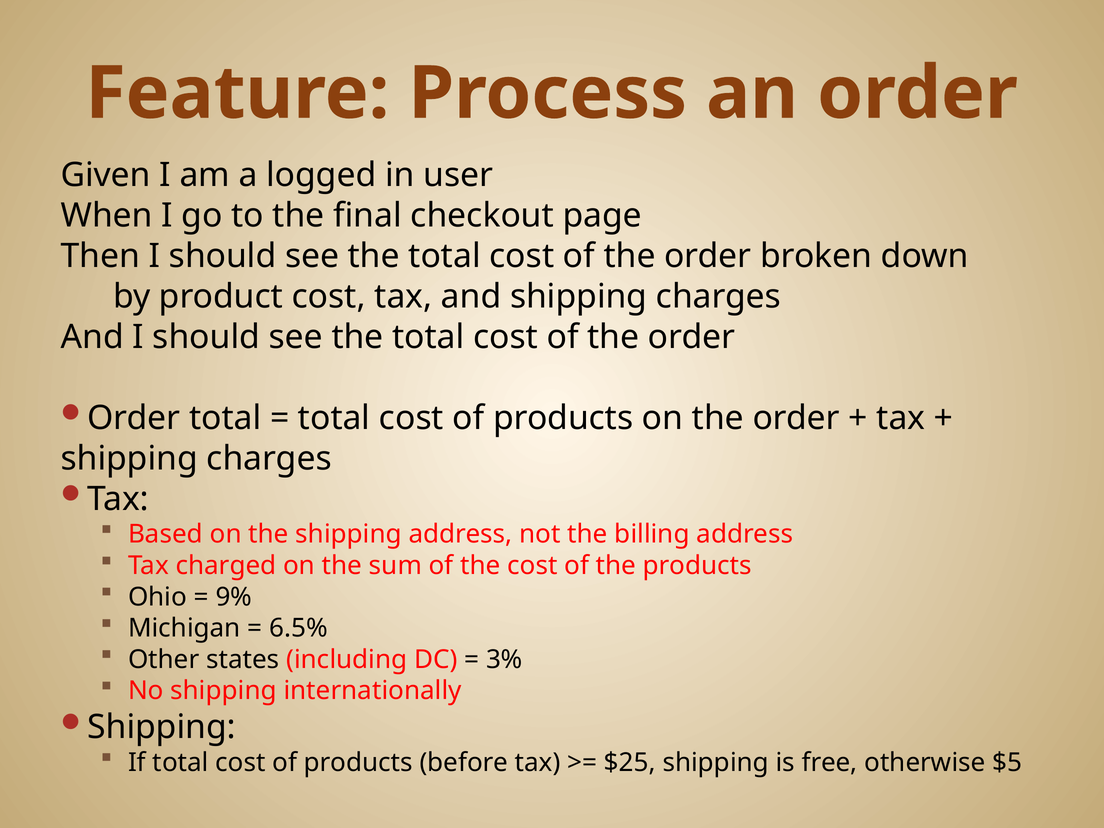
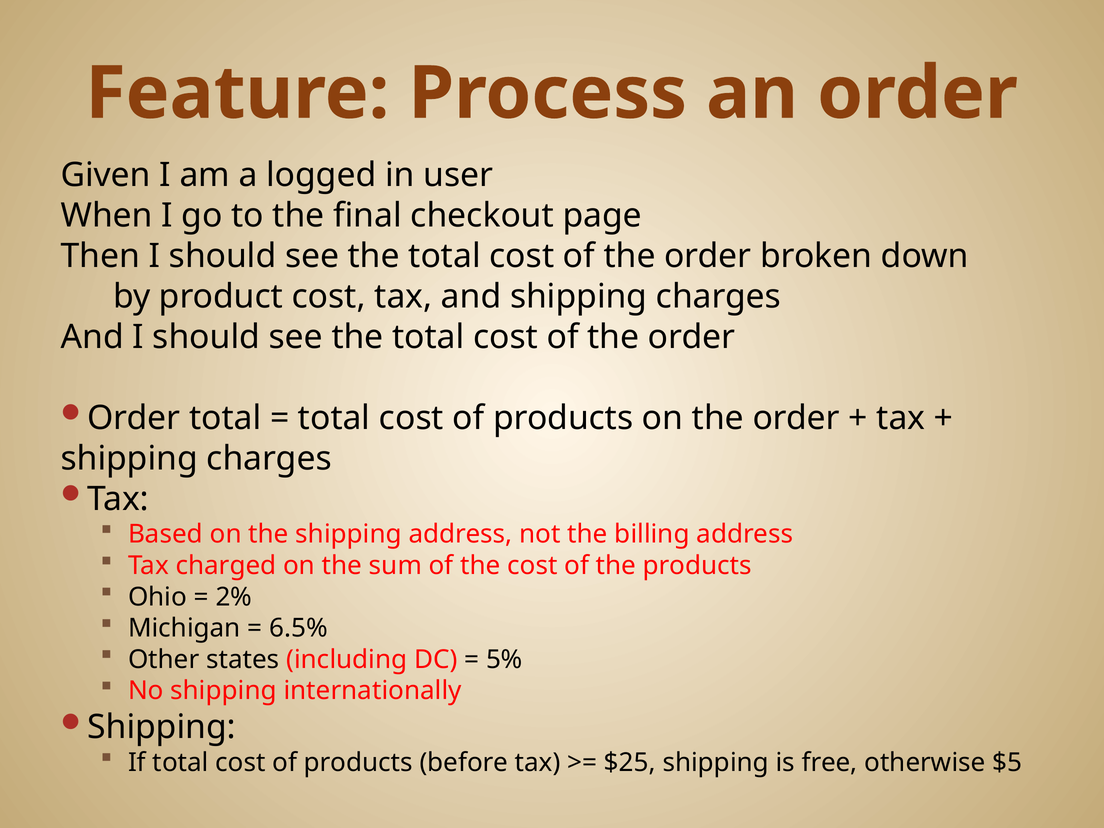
9%: 9% -> 2%
3%: 3% -> 5%
